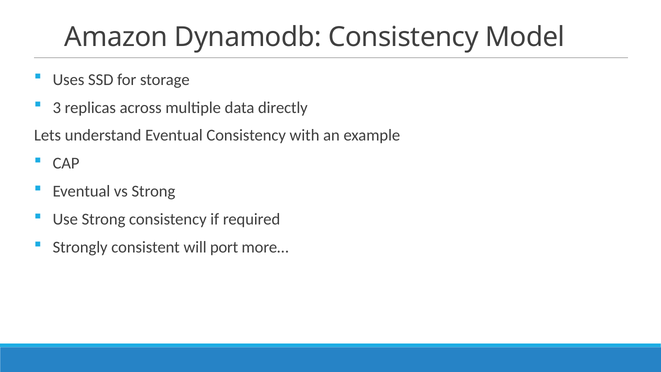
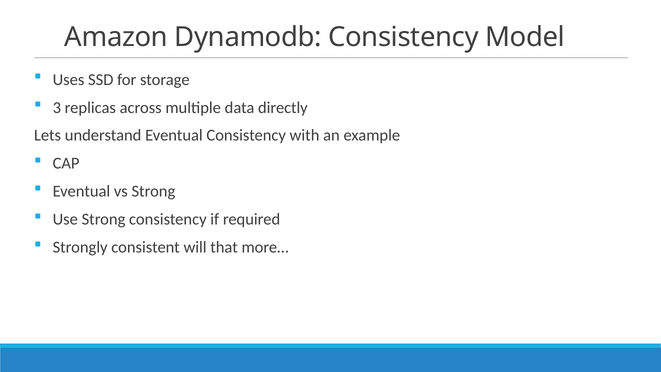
port: port -> that
